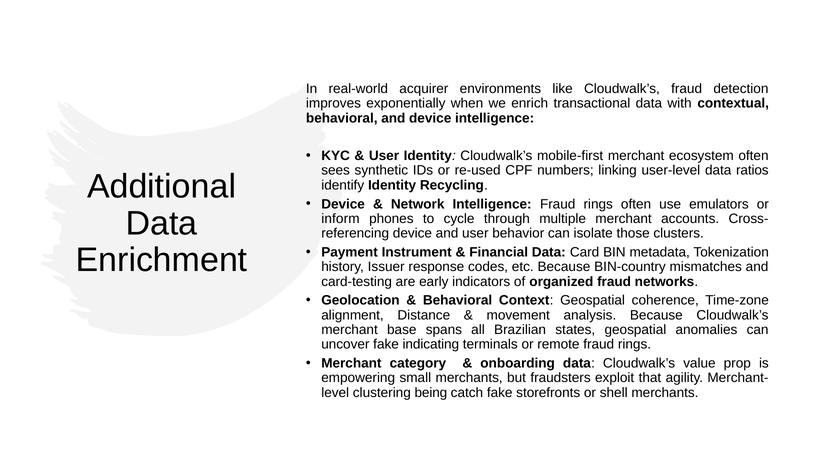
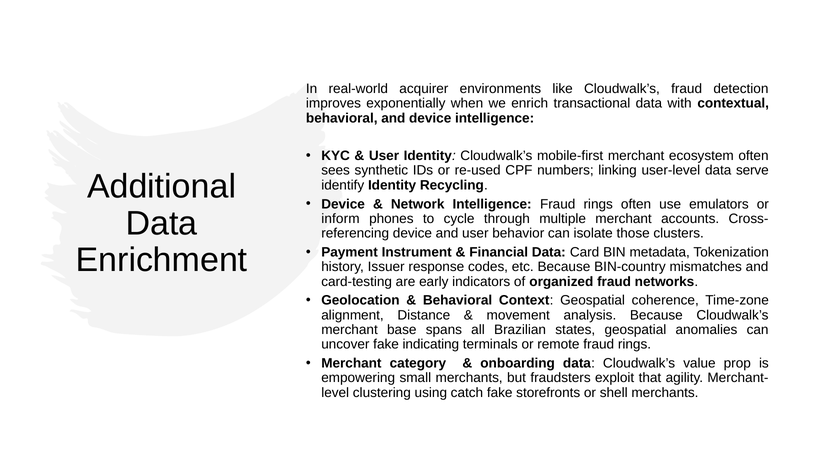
ratios: ratios -> serve
being: being -> using
